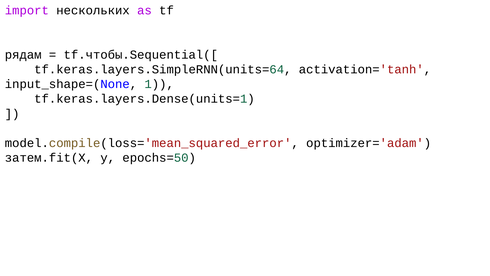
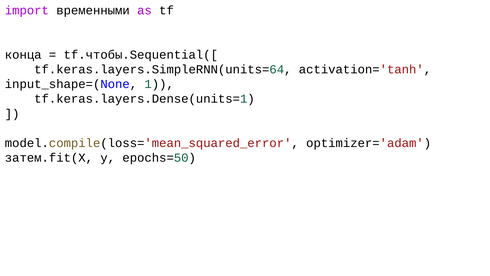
нескольких: нескольких -> временными
рядам: рядам -> конца
